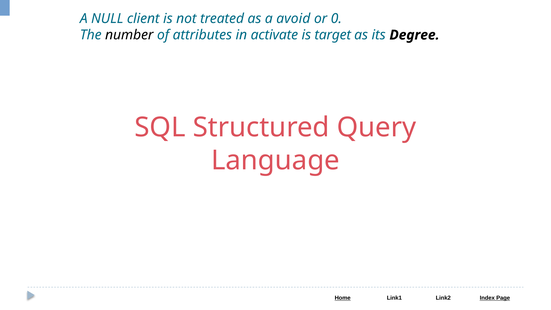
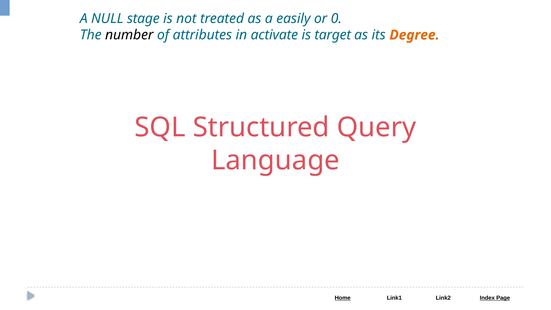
client: client -> stage
avoid: avoid -> easily
Degree colour: black -> orange
